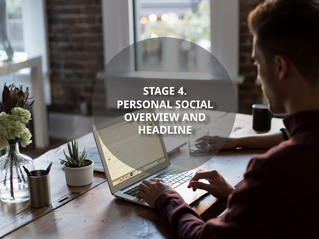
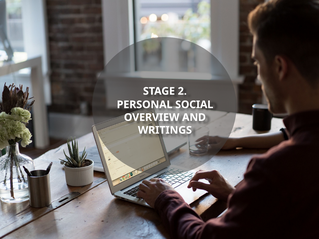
4: 4 -> 2
HEADLINE: HEADLINE -> WRITINGS
